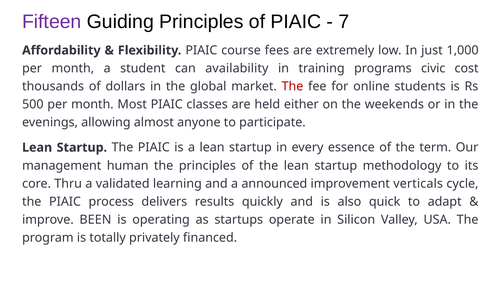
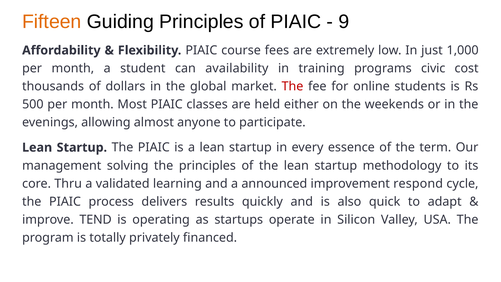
Fifteen colour: purple -> orange
7: 7 -> 9
human: human -> solving
verticals: verticals -> respond
BEEN: BEEN -> TEND
